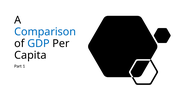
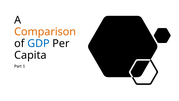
Comparison colour: blue -> orange
